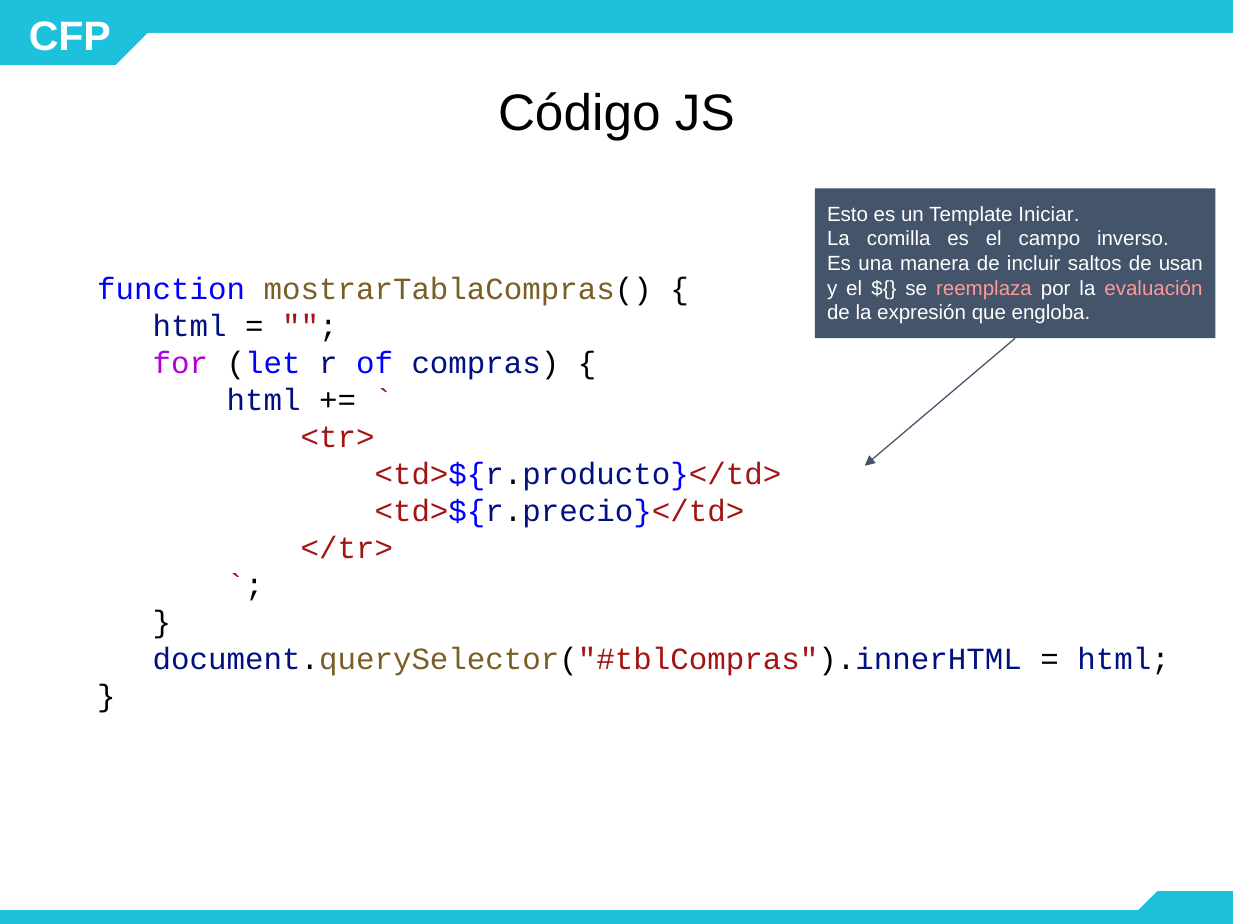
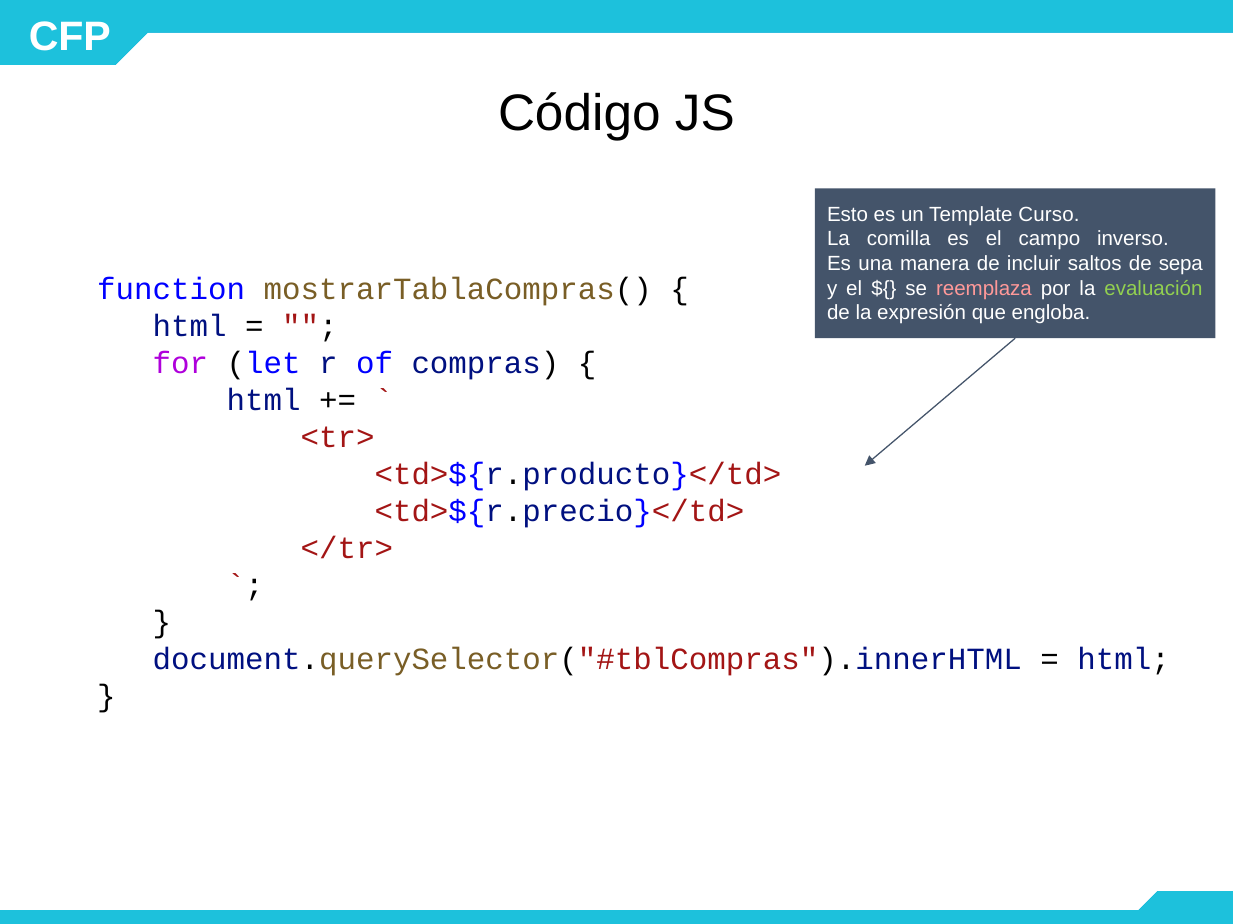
Iniciar: Iniciar -> Curso
usan: usan -> sepa
evaluación colour: pink -> light green
